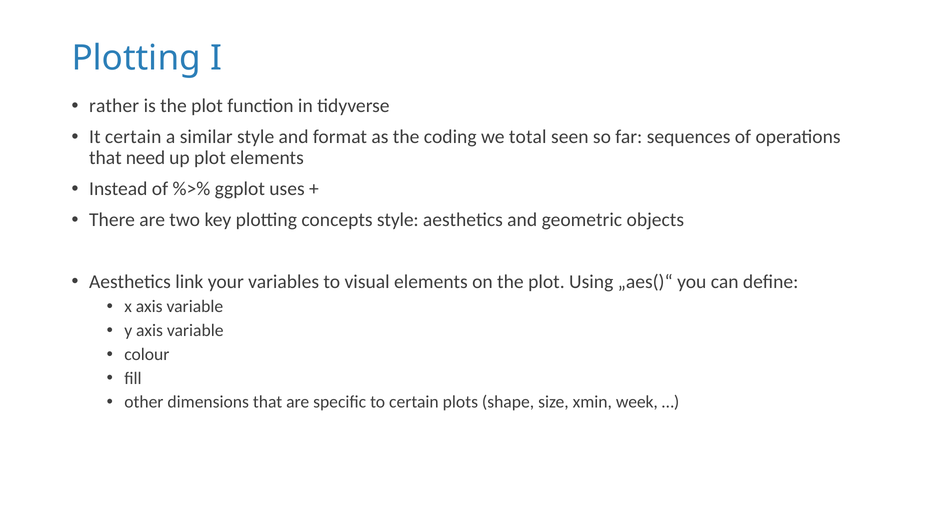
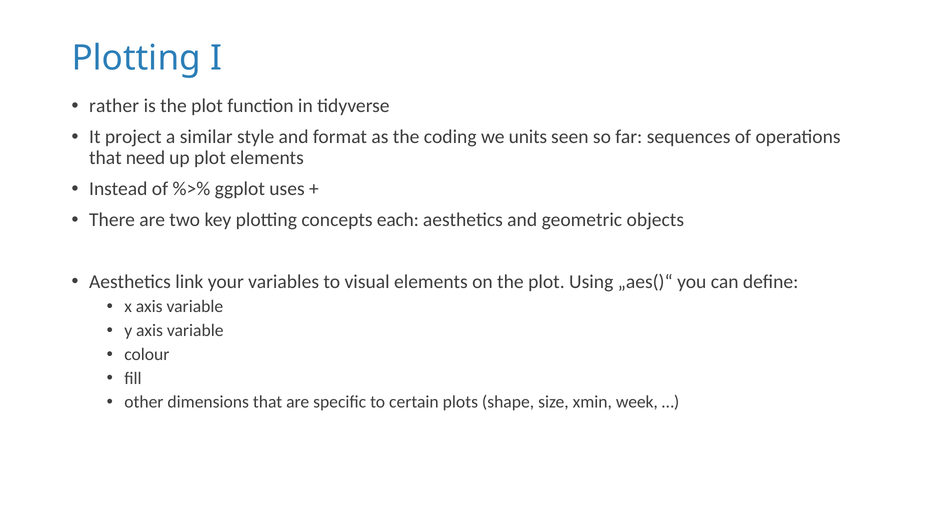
It certain: certain -> project
total: total -> units
concepts style: style -> each
